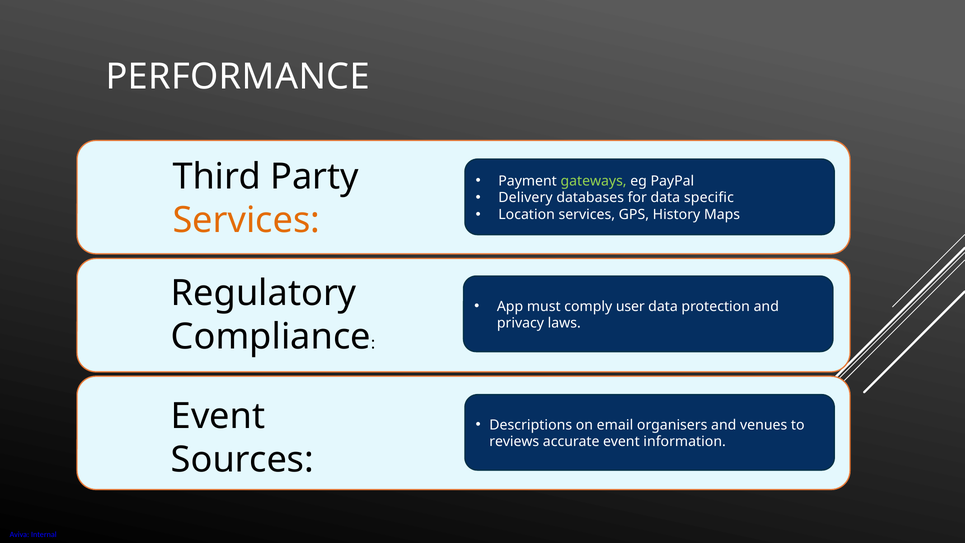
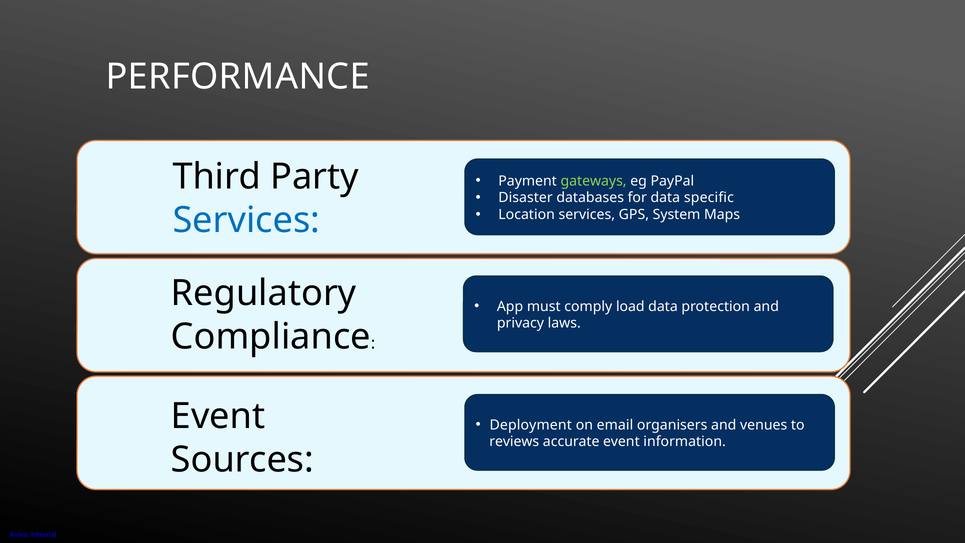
Delivery: Delivery -> Disaster
History: History -> System
Services at (246, 220) colour: orange -> blue
user: user -> load
Descriptions: Descriptions -> Deployment
